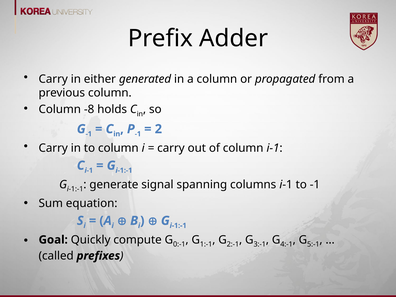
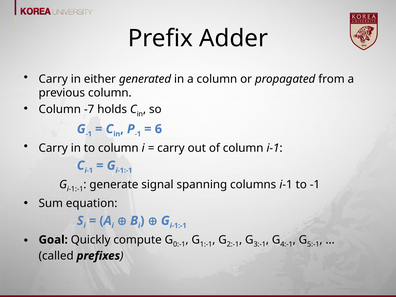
-8: -8 -> -7
2: 2 -> 6
